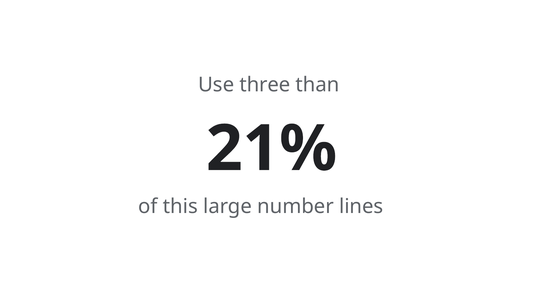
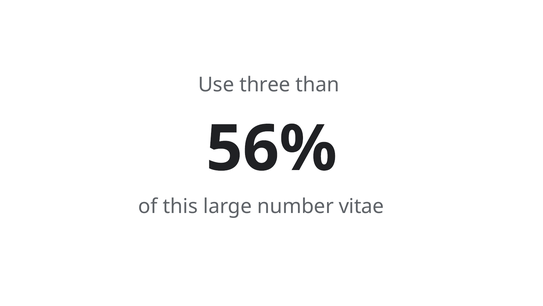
21%: 21% -> 56%
lines: lines -> vitae
